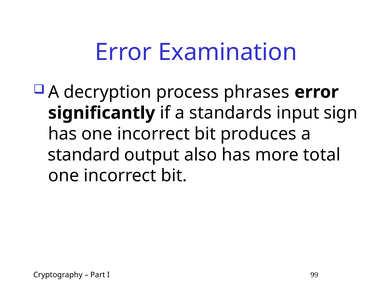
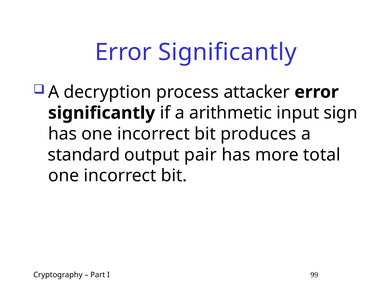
Examination at (228, 52): Examination -> Significantly
phrases: phrases -> attacker
standards: standards -> arithmetic
also: also -> pair
